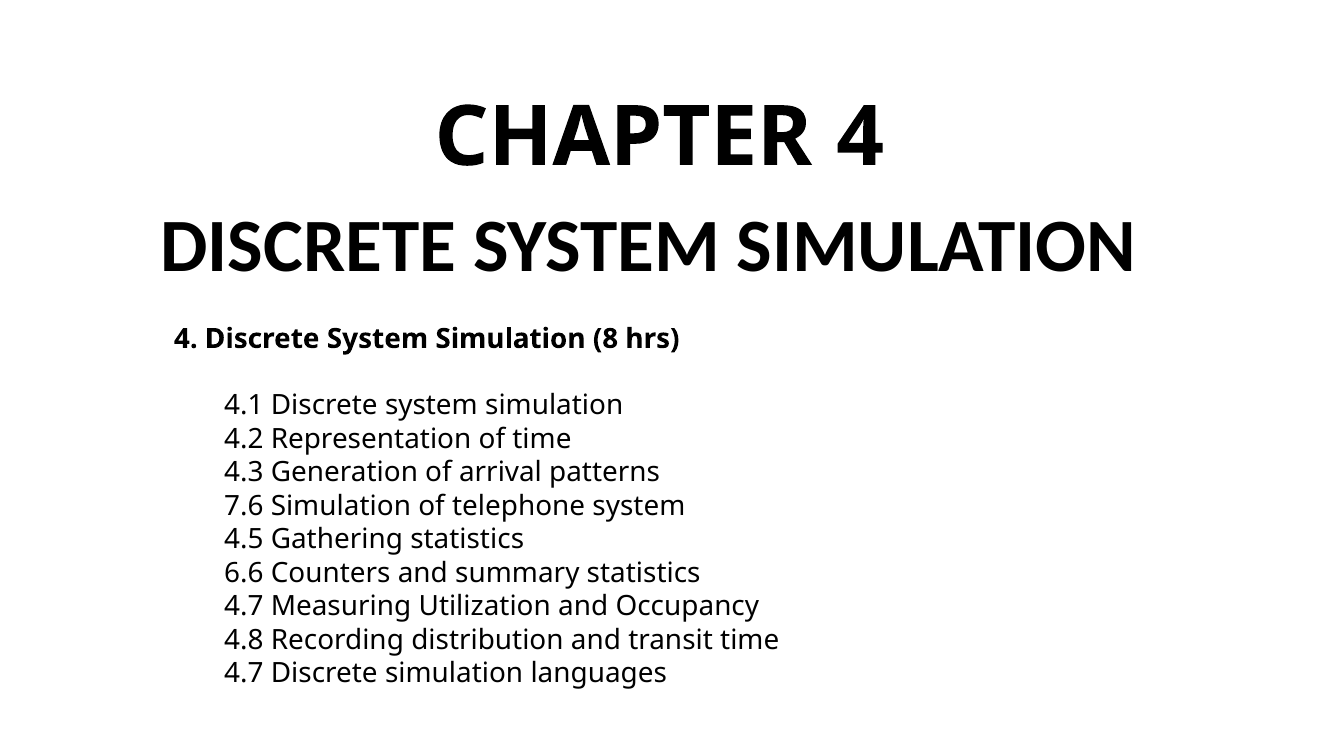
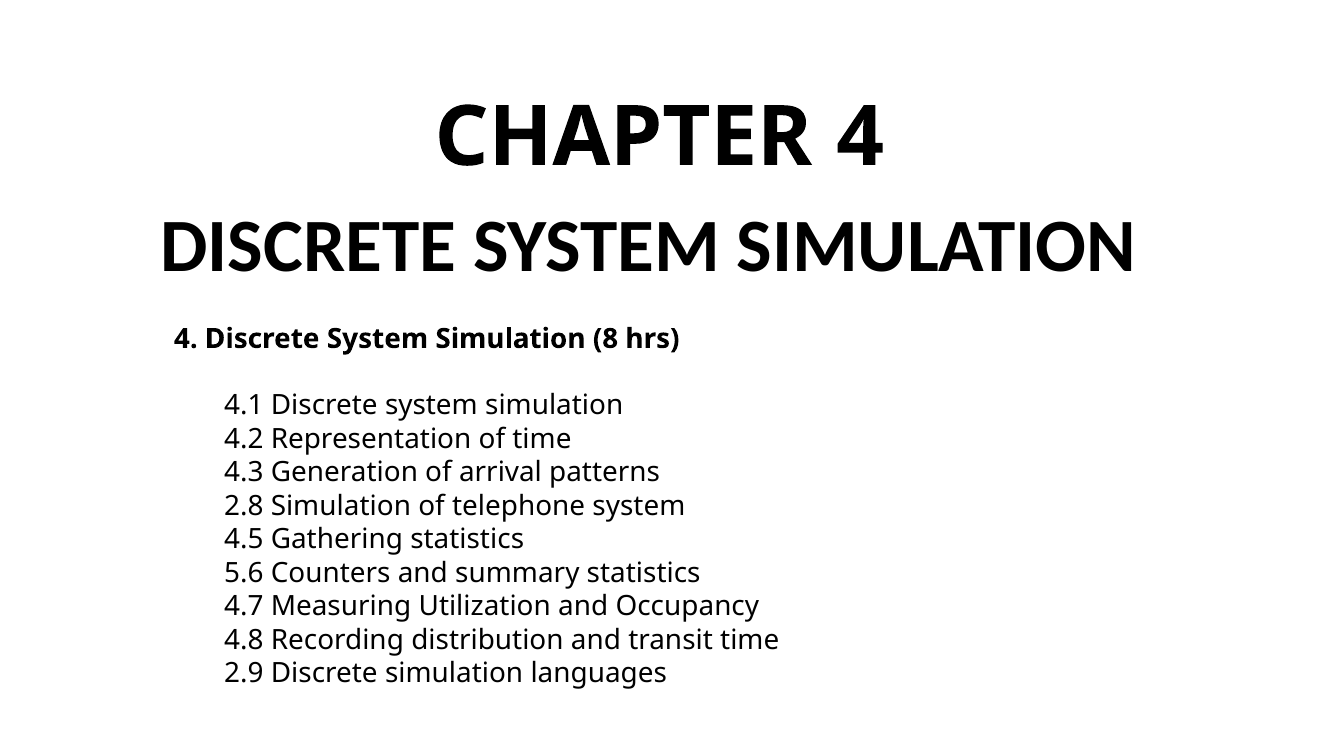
7.6: 7.6 -> 2.8
6.6: 6.6 -> 5.6
4.7 at (244, 673): 4.7 -> 2.9
